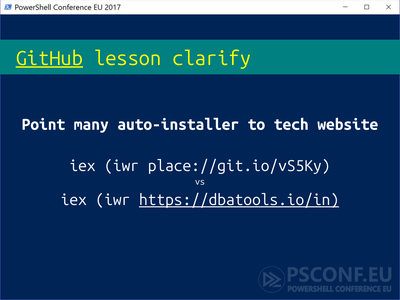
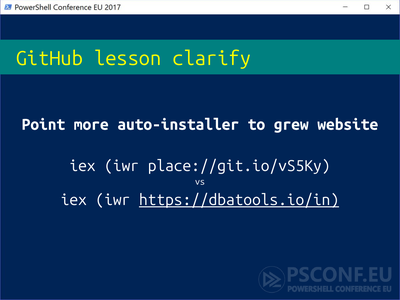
GitHub underline: present -> none
many: many -> more
tech: tech -> grew
